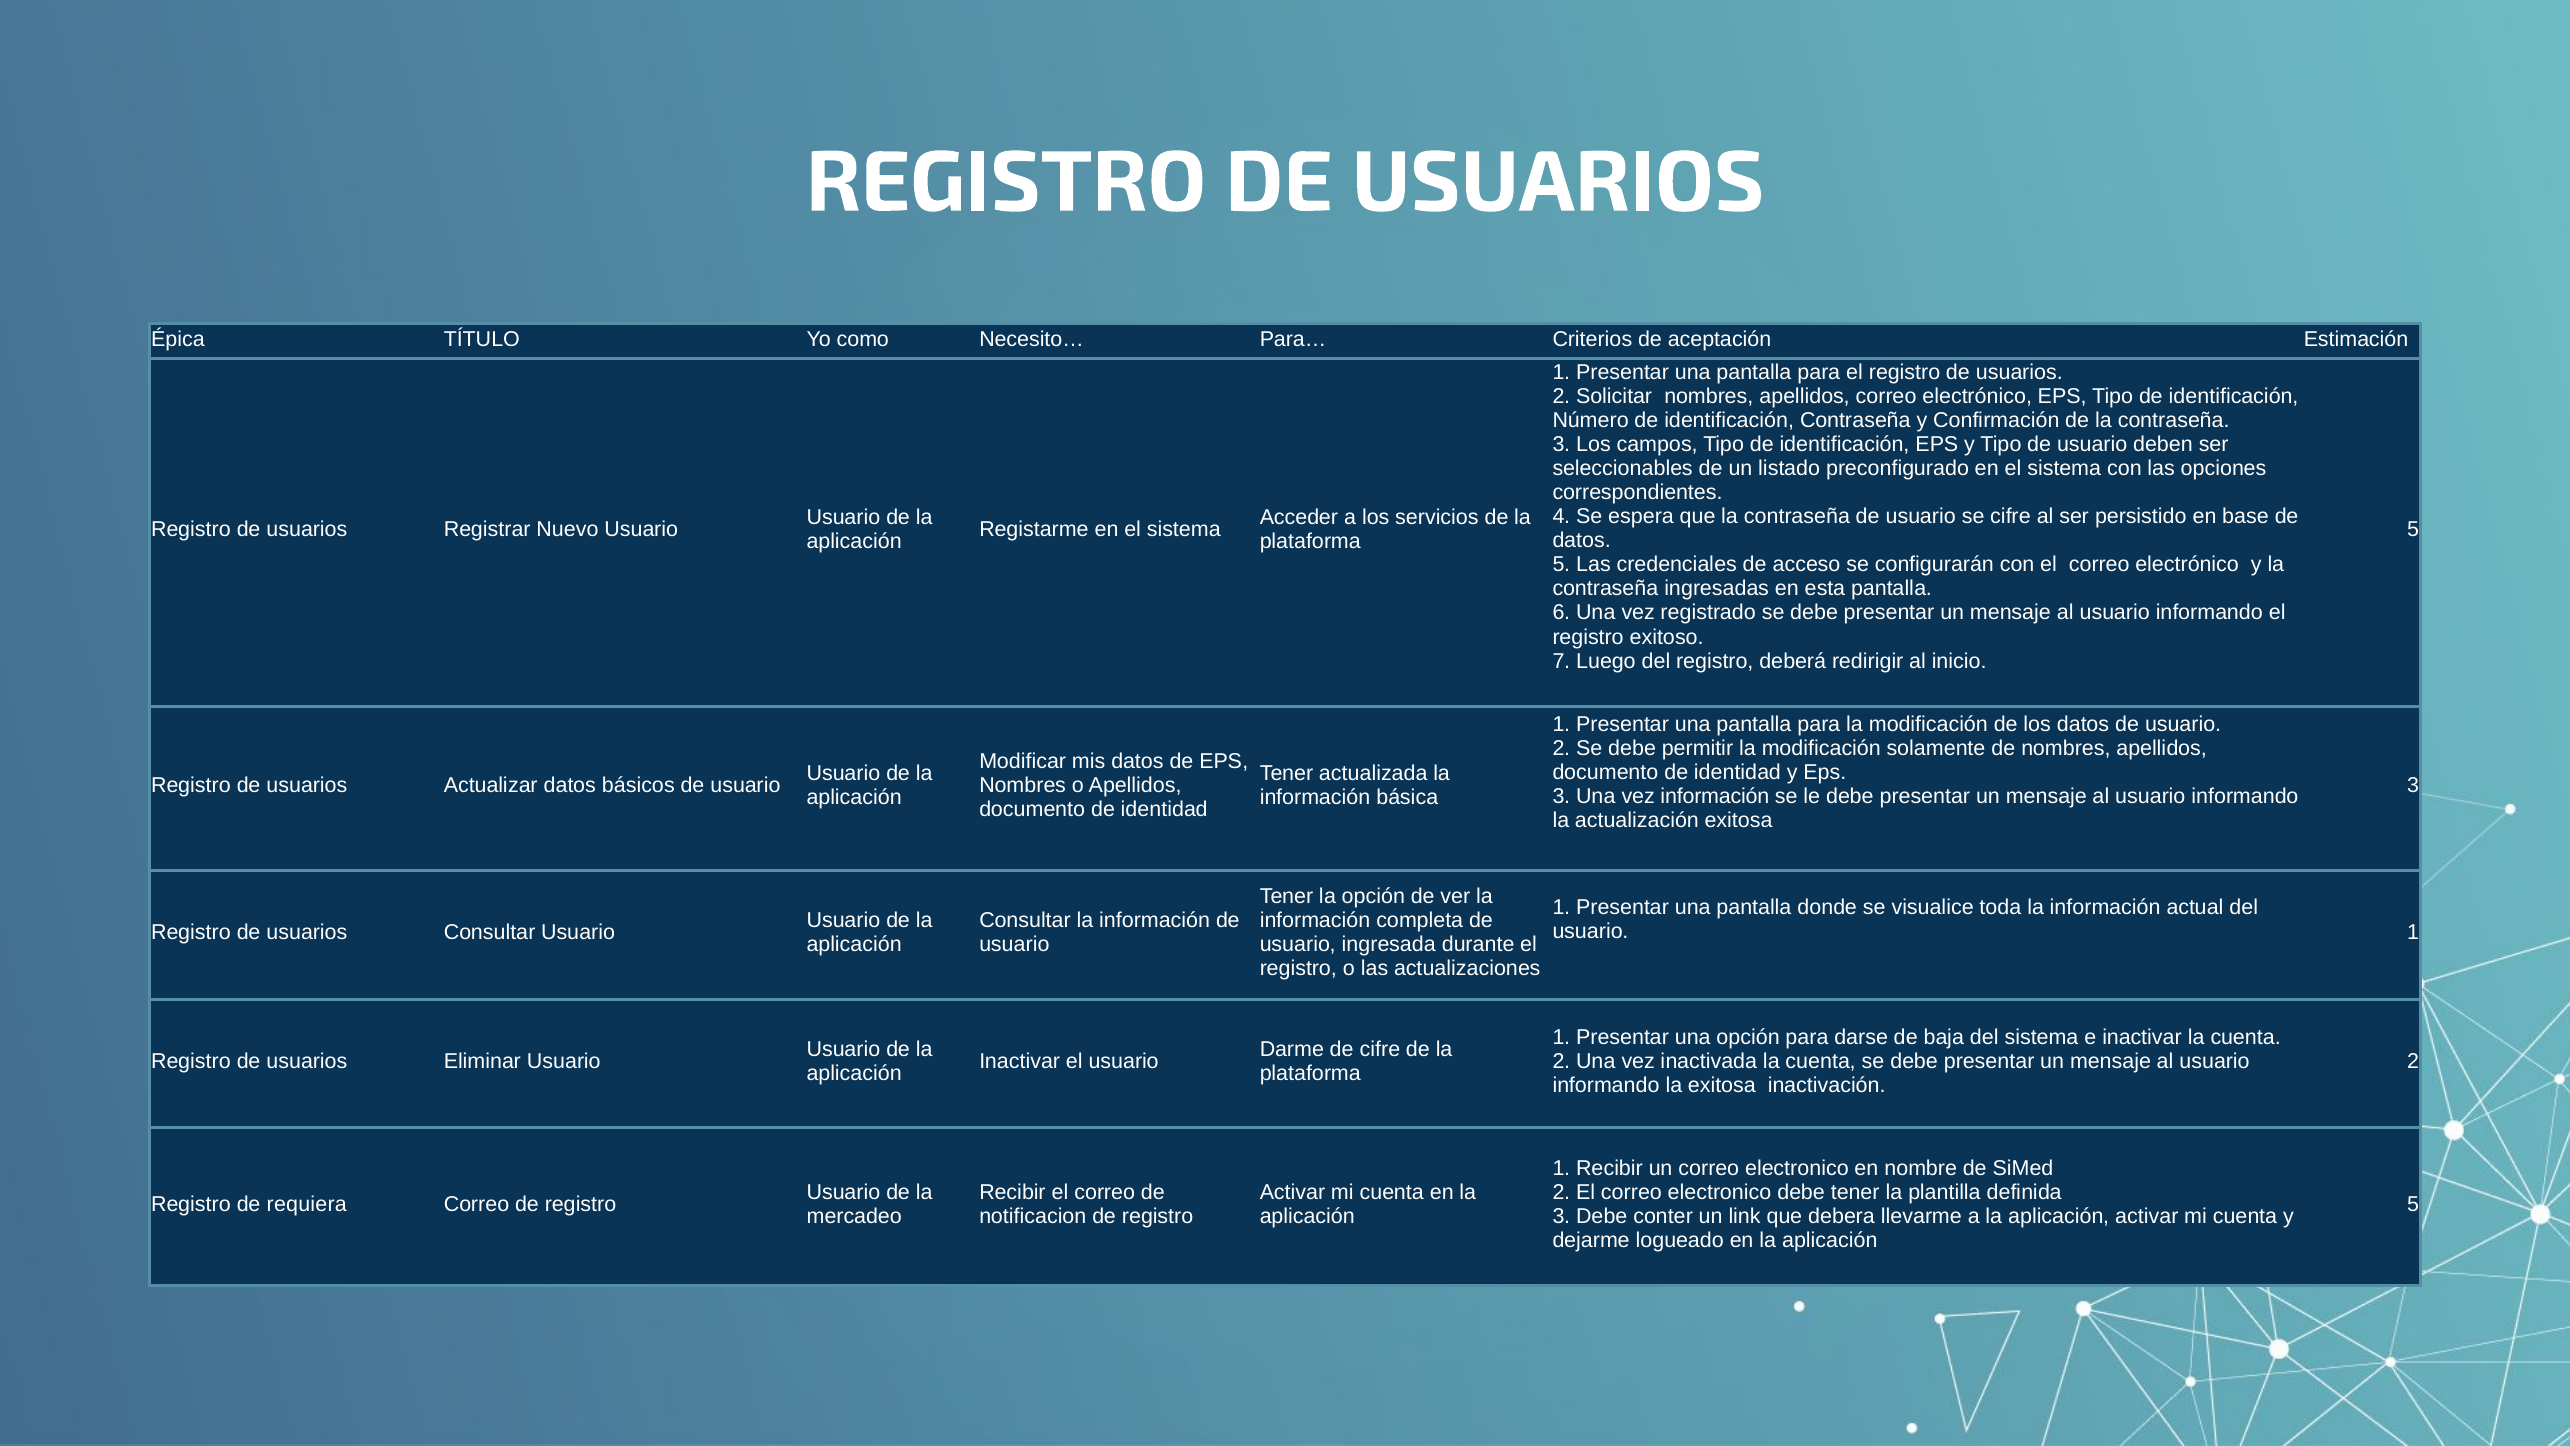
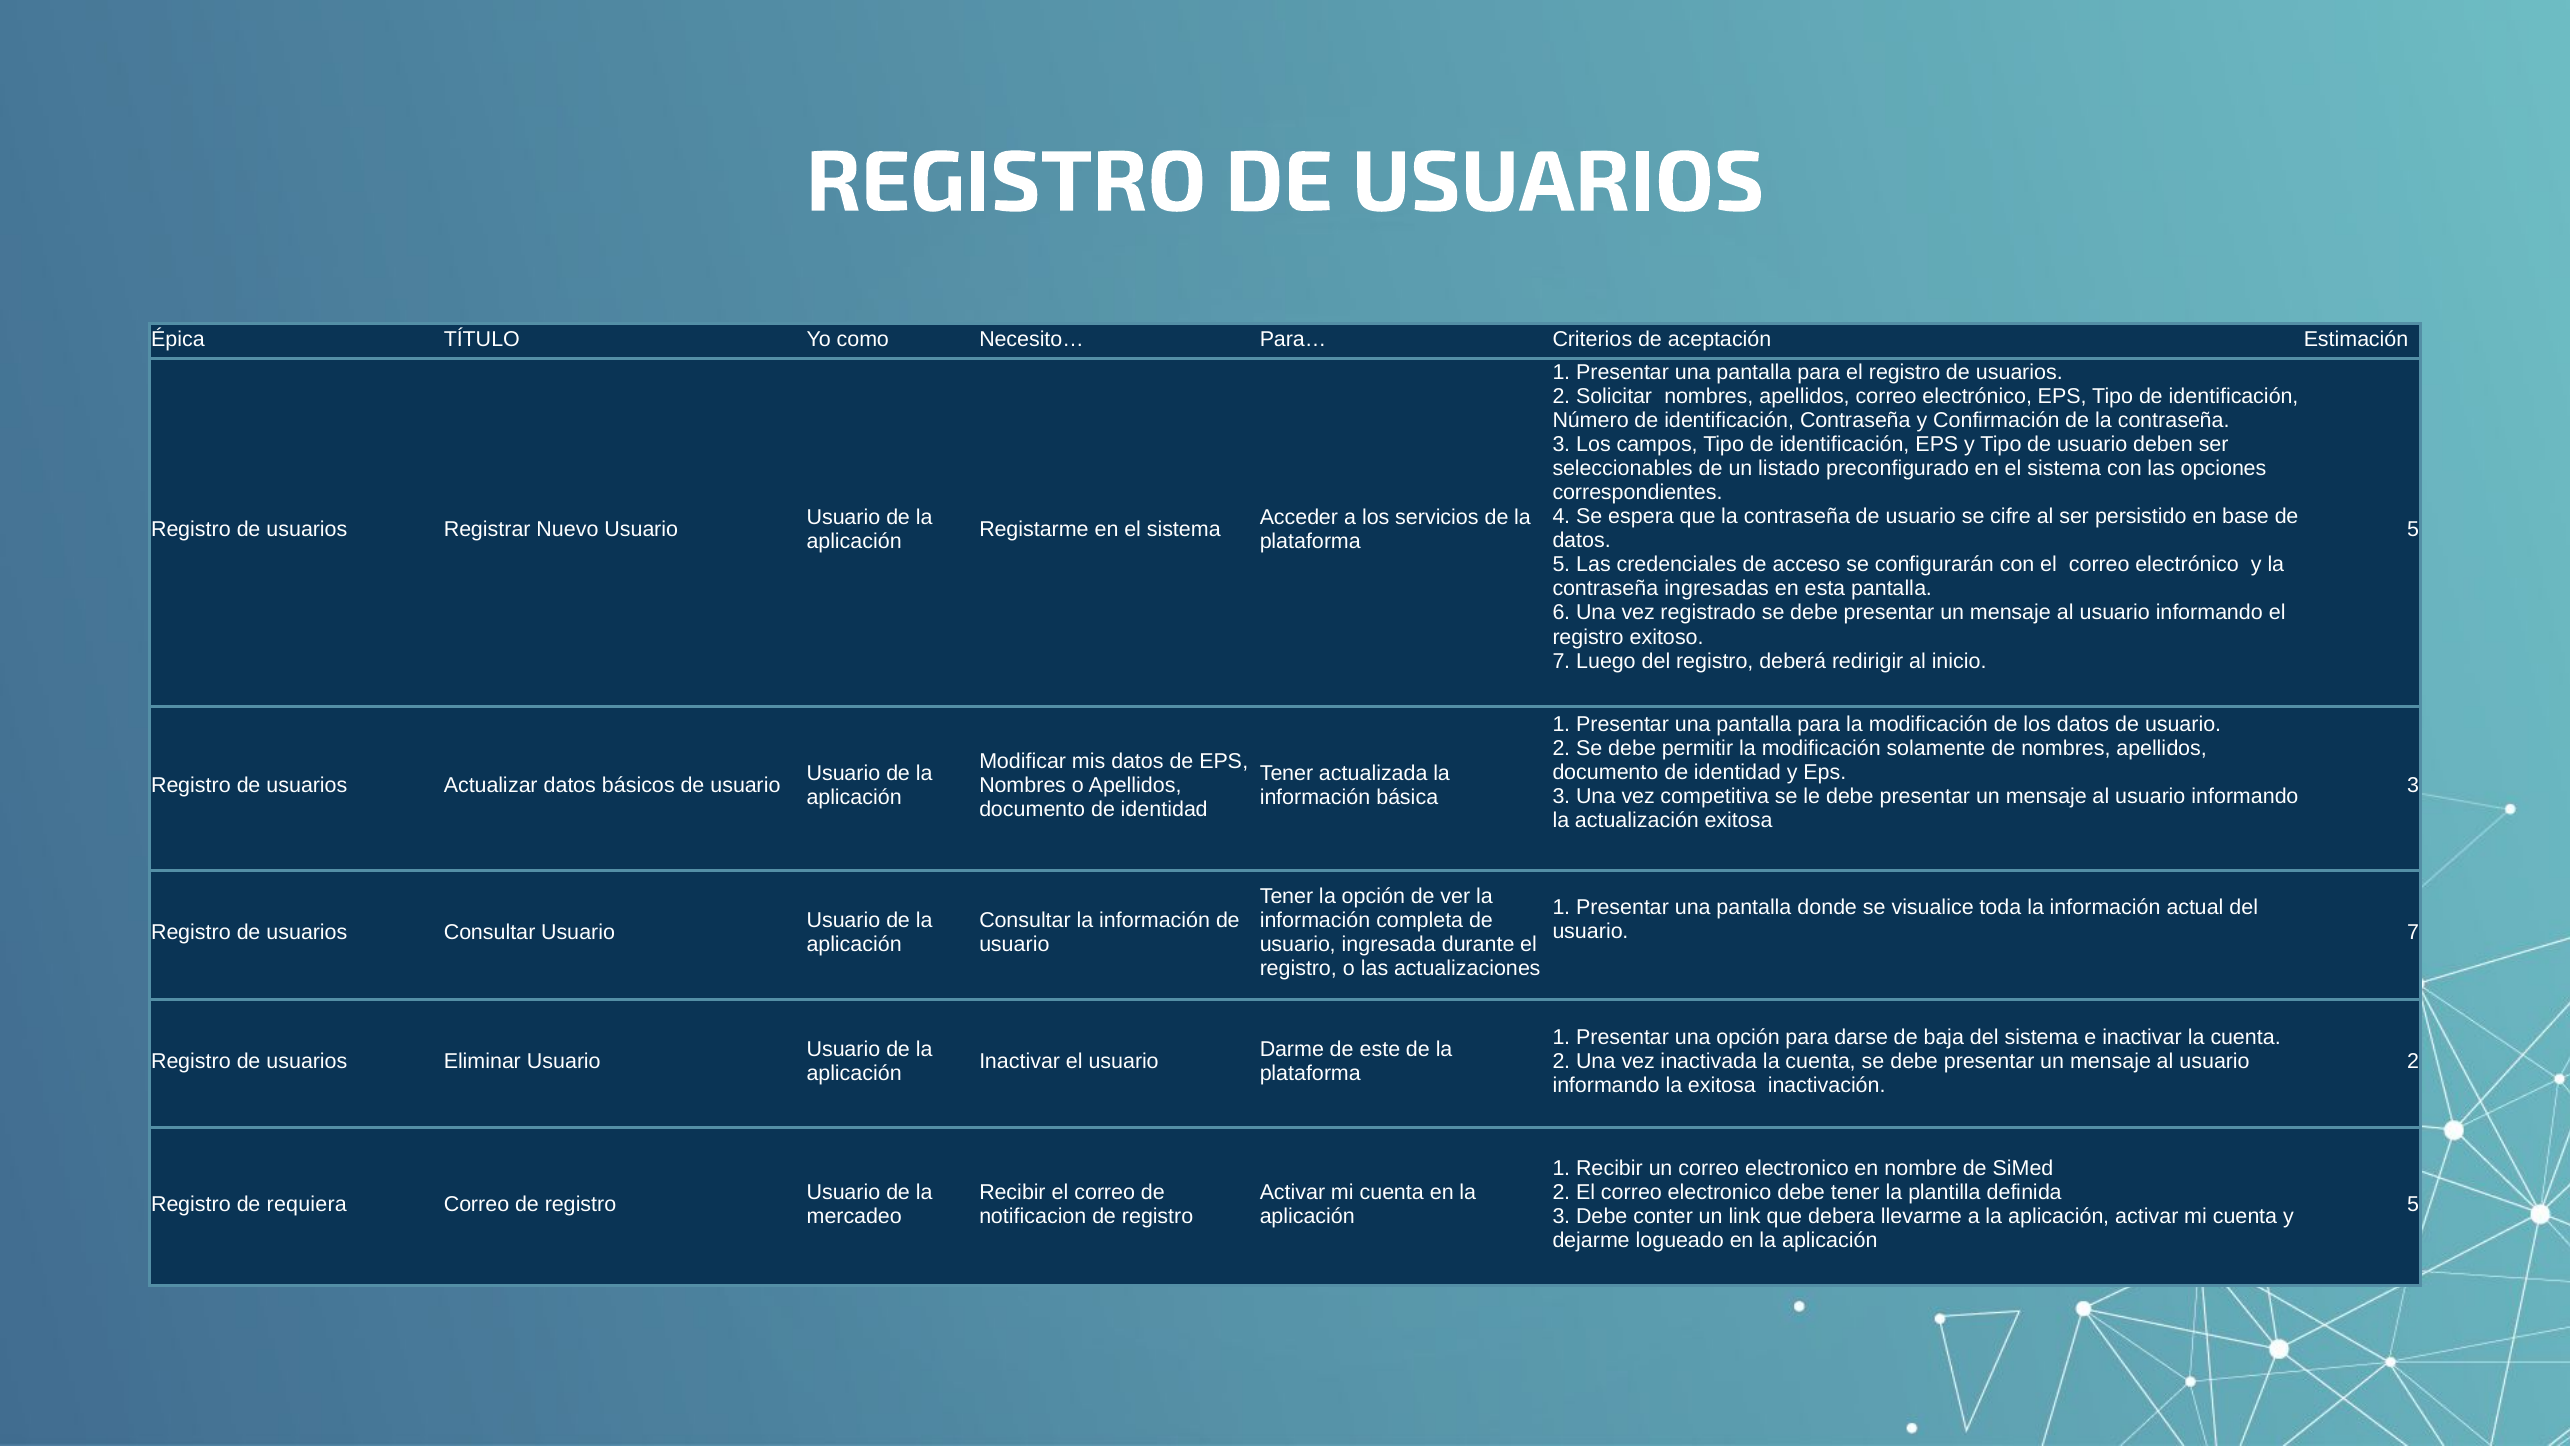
vez información: información -> competitiva
usuario 1: 1 -> 7
de cifre: cifre -> este
